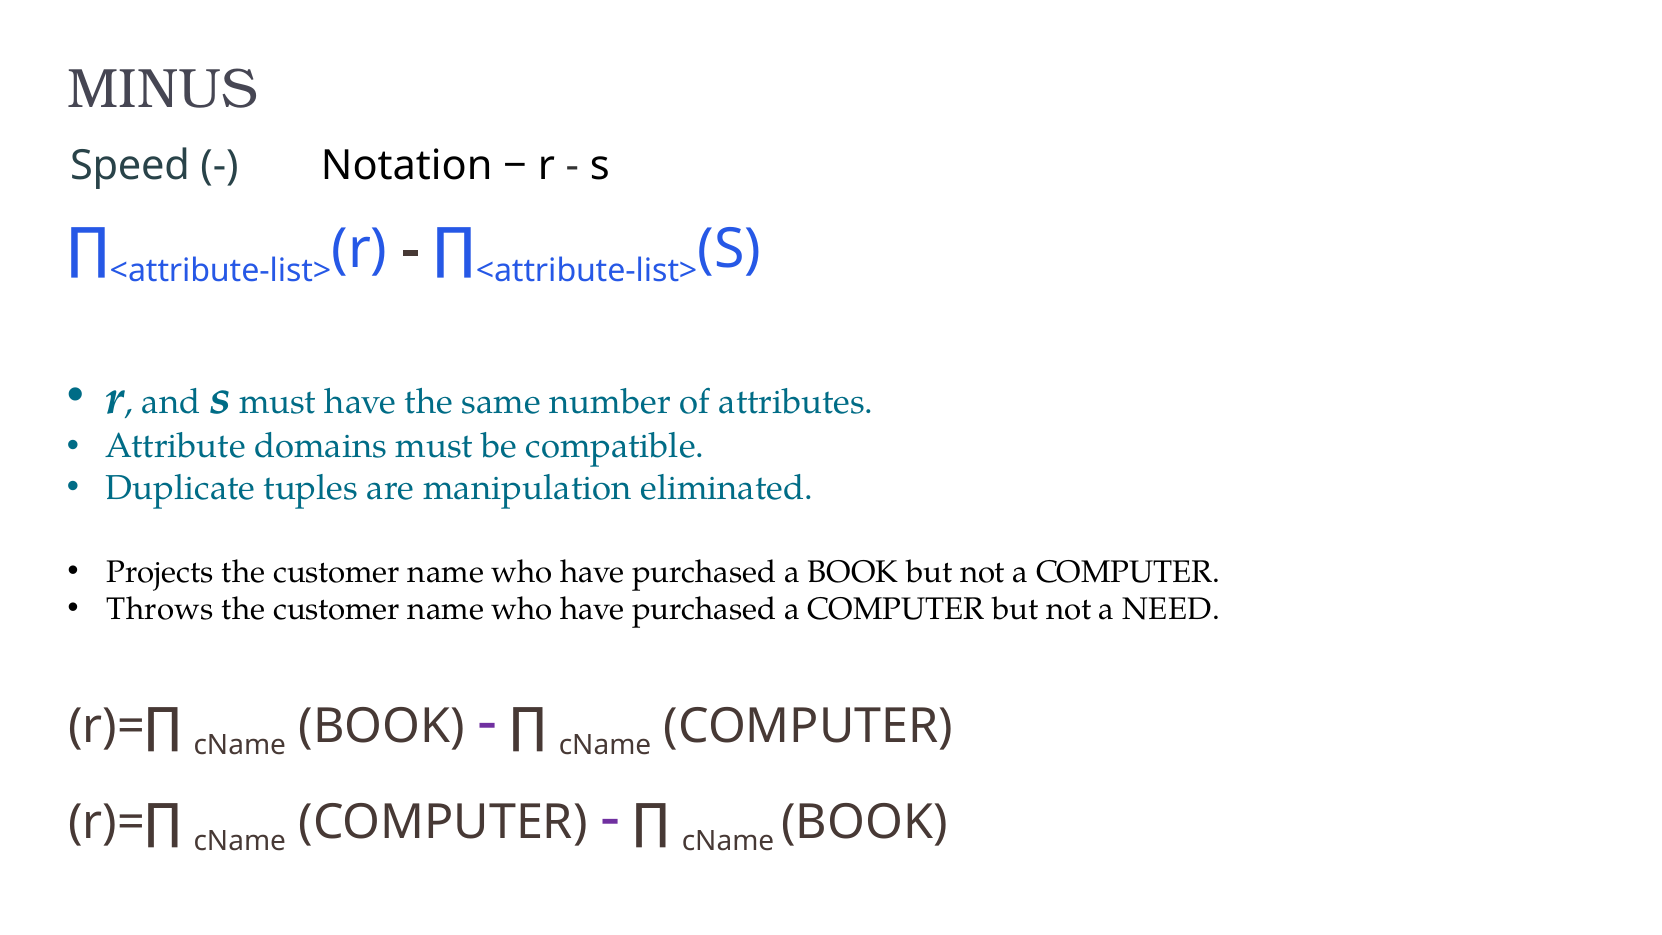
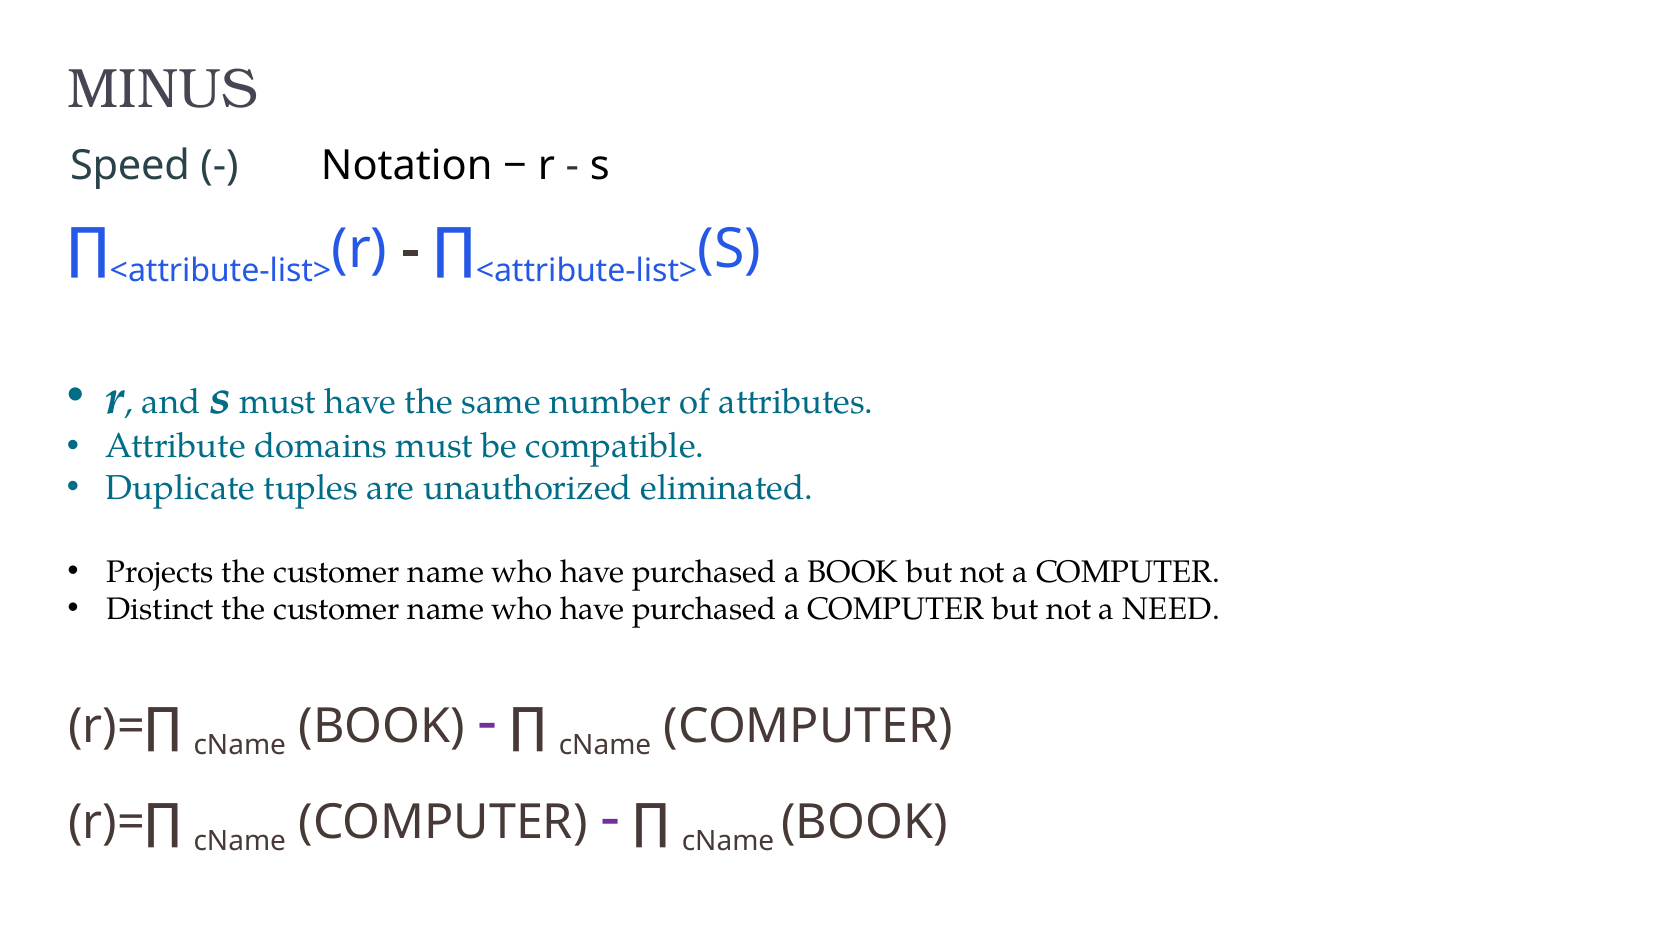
manipulation: manipulation -> unauthorized
Throws: Throws -> Distinct
